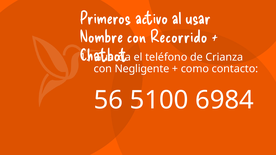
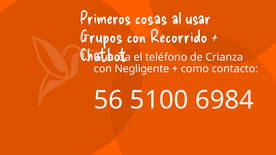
activo: activo -> cosas
Nombre: Nombre -> Grupos
